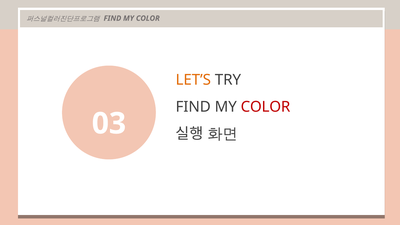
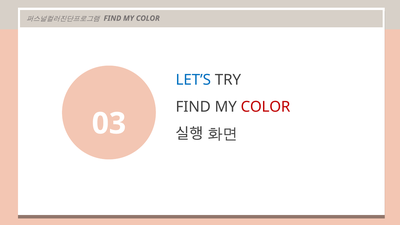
LET’S colour: orange -> blue
